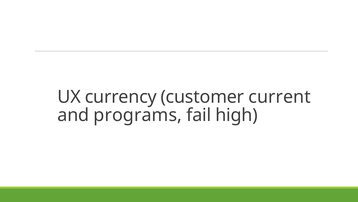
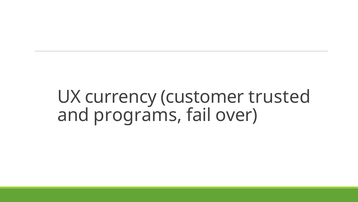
current: current -> trusted
high: high -> over
